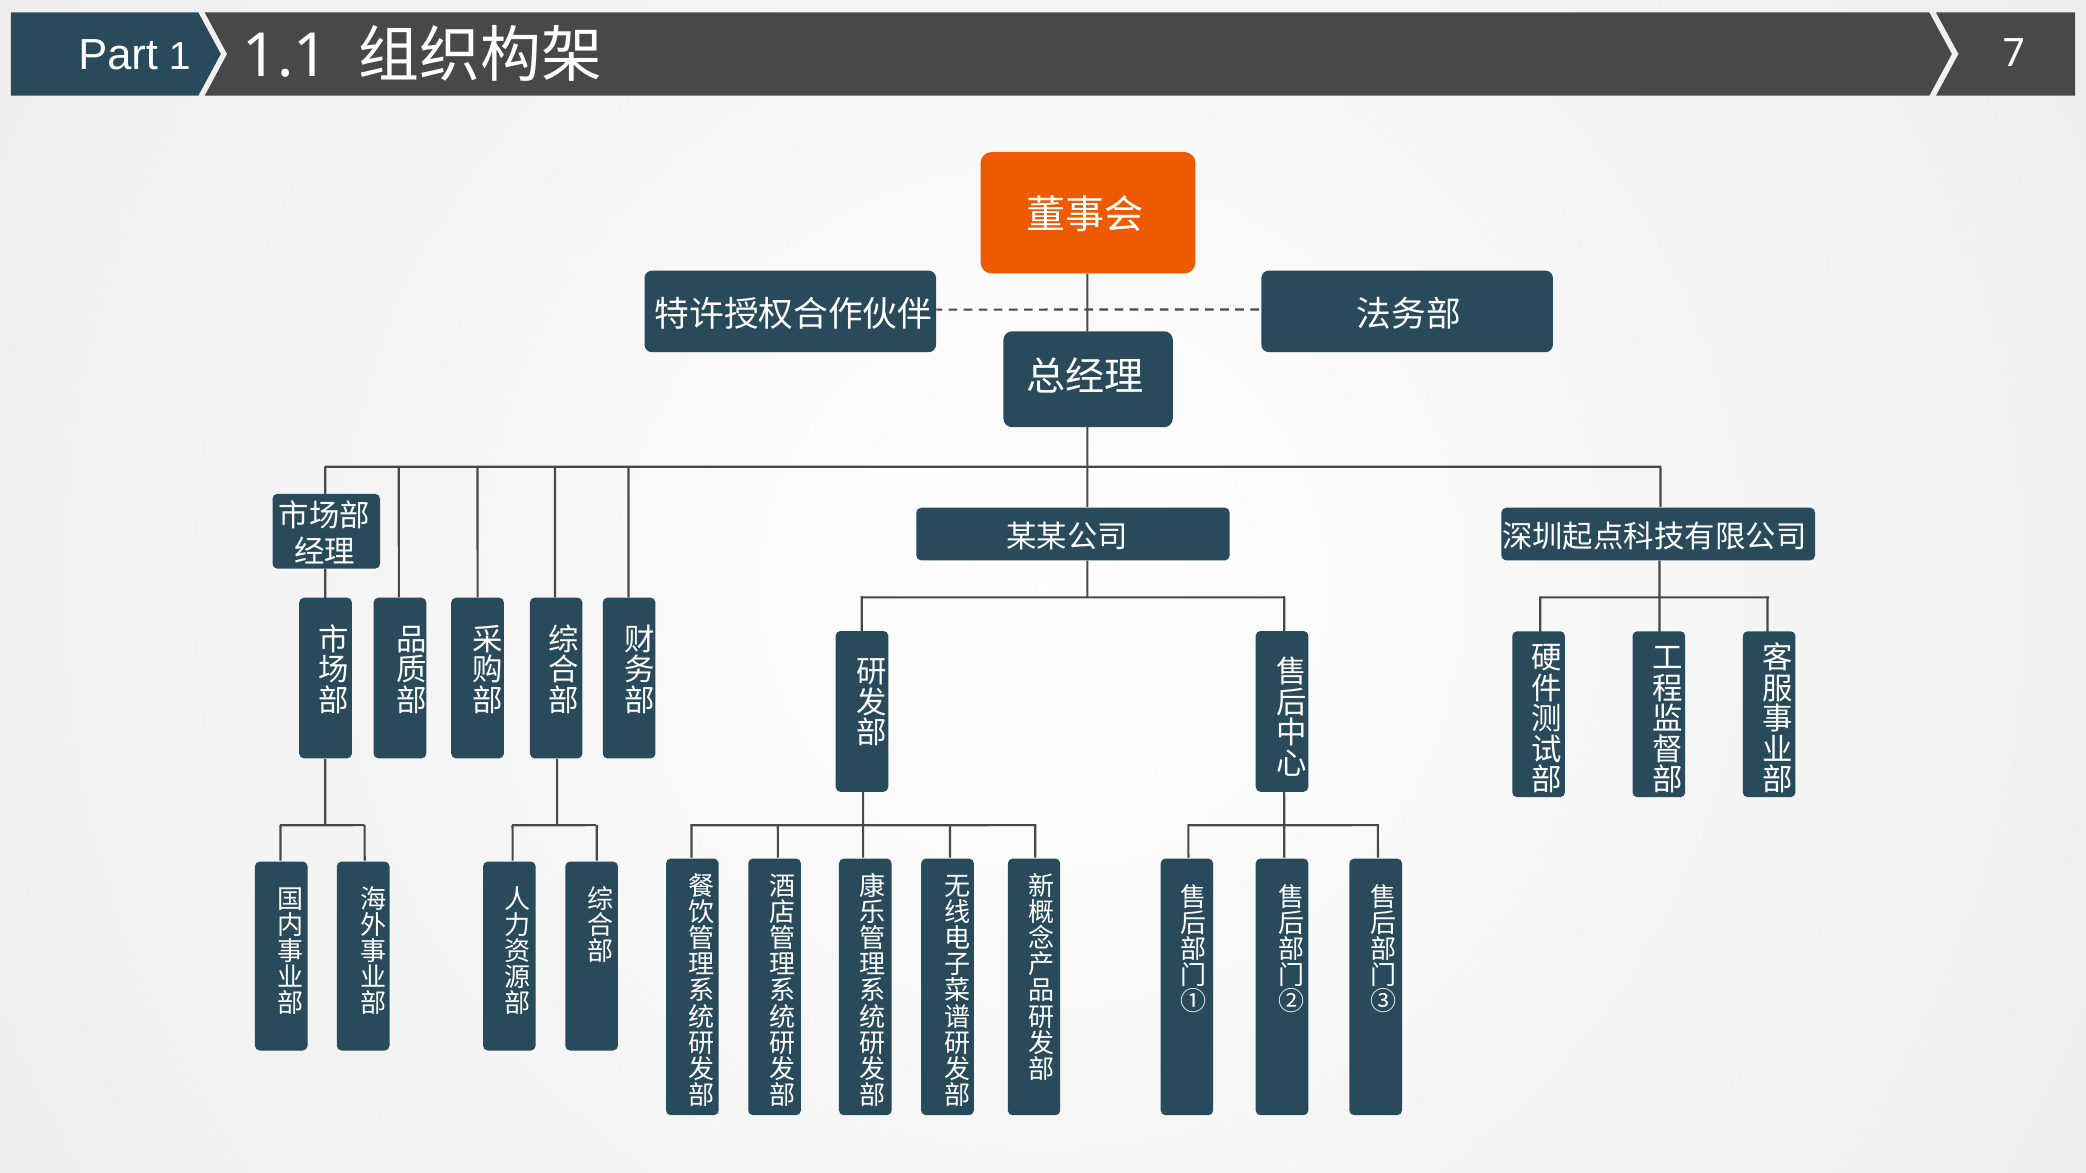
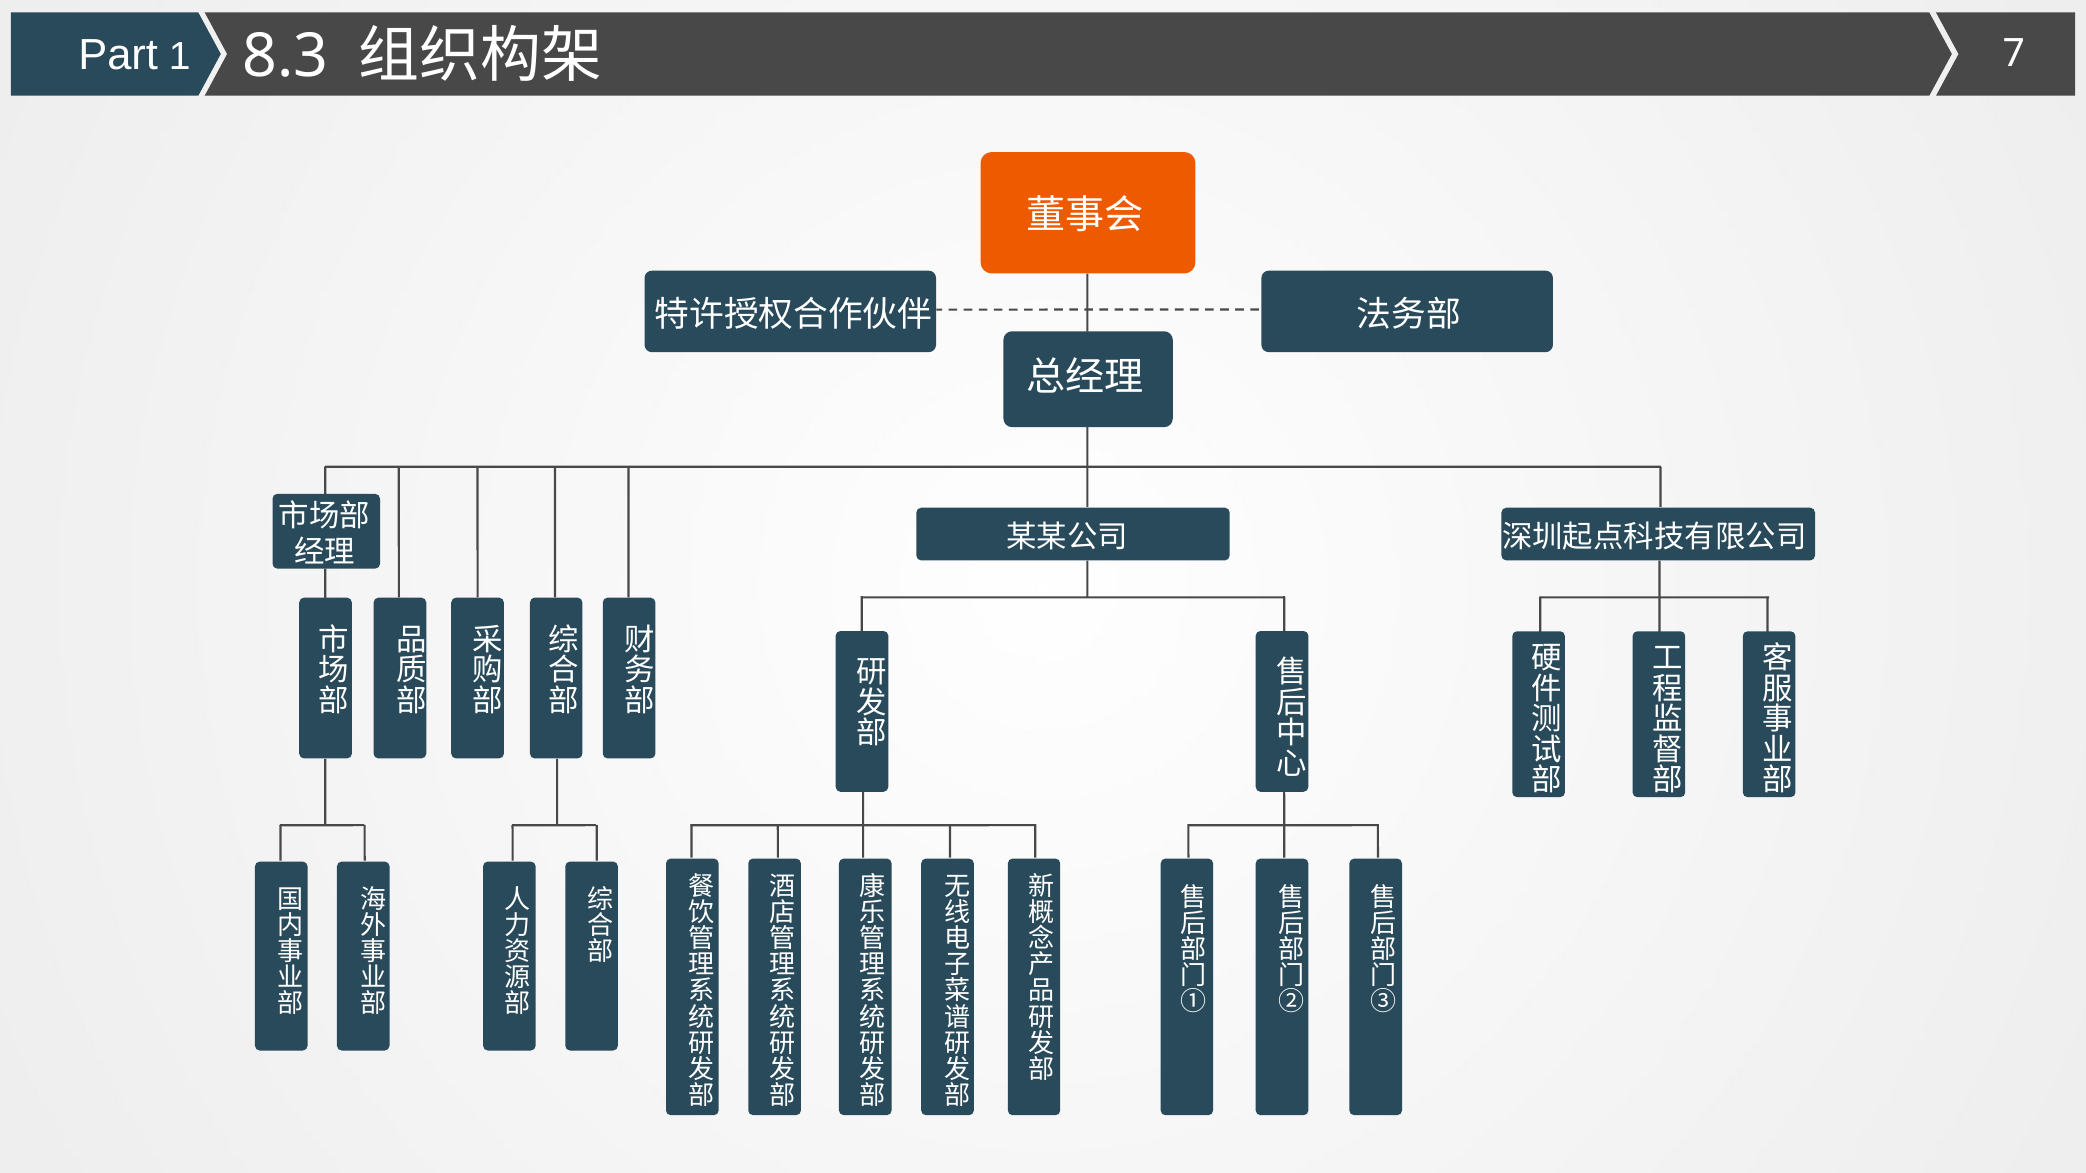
1.1: 1.1 -> 8.3
